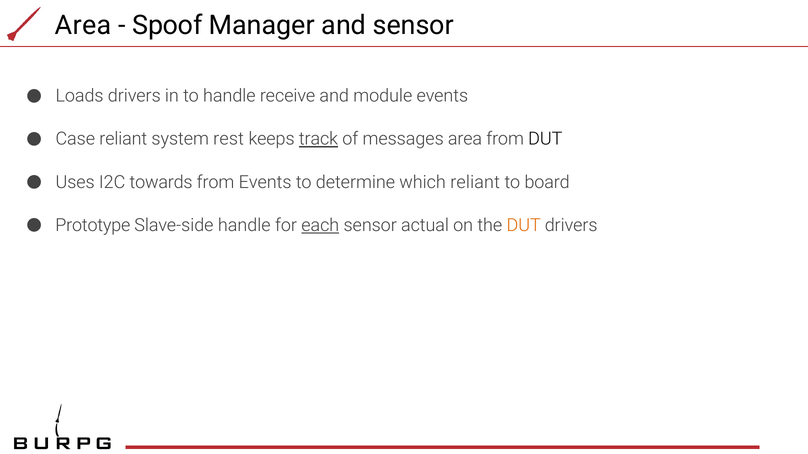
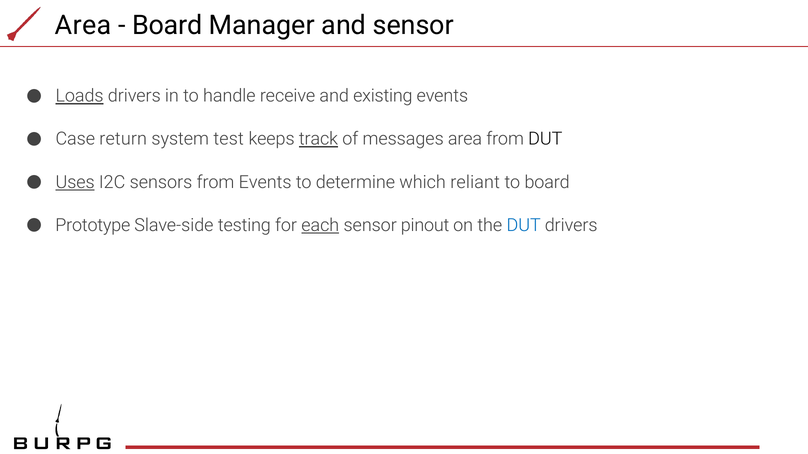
Spoof at (167, 25): Spoof -> Board
Loads underline: none -> present
module: module -> existing
Case reliant: reliant -> return
rest: rest -> test
Uses underline: none -> present
towards: towards -> sensors
Slave-side handle: handle -> testing
actual: actual -> pinout
DUT at (524, 225) colour: orange -> blue
